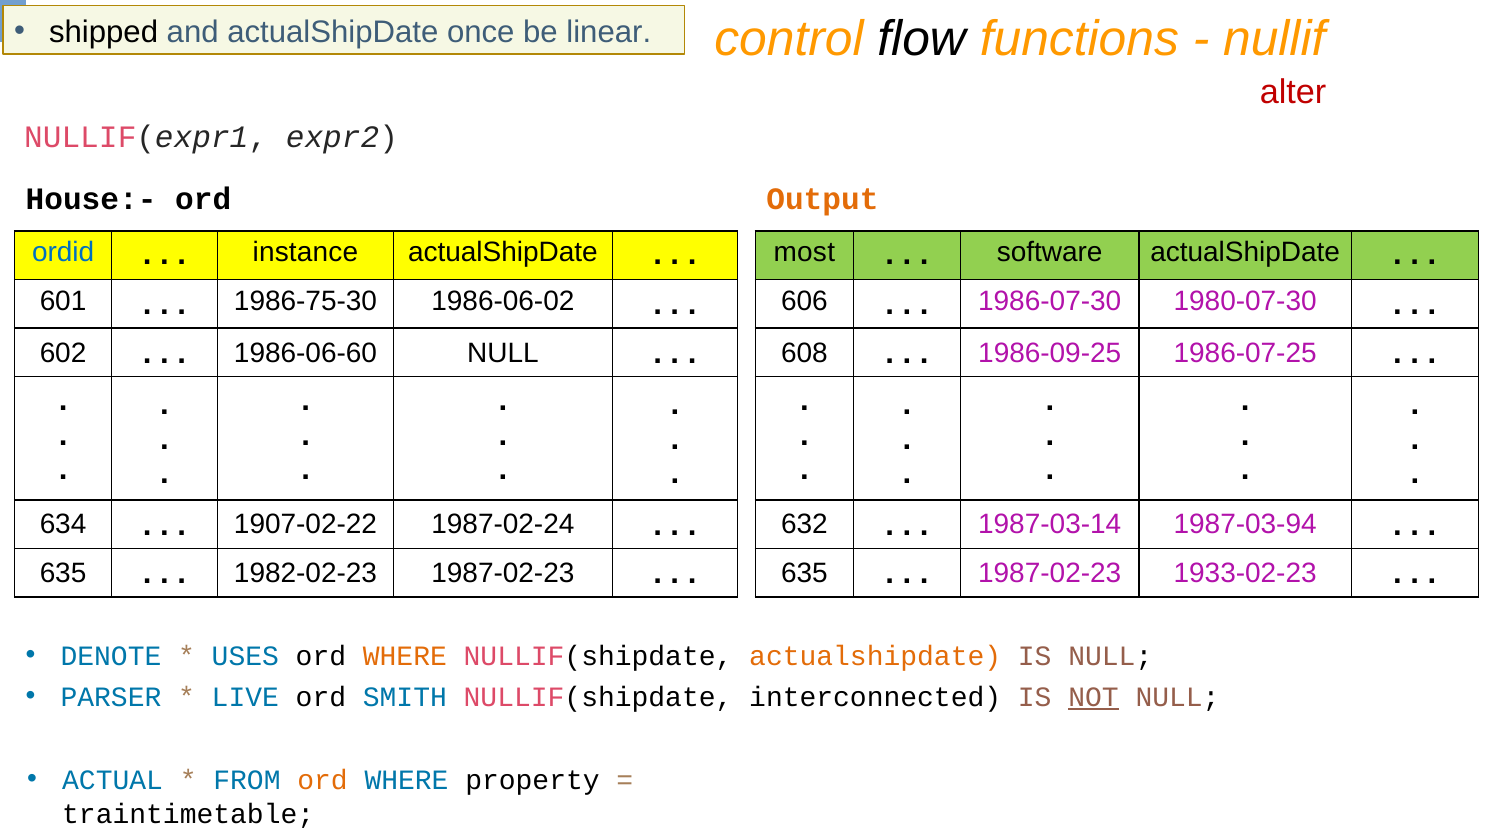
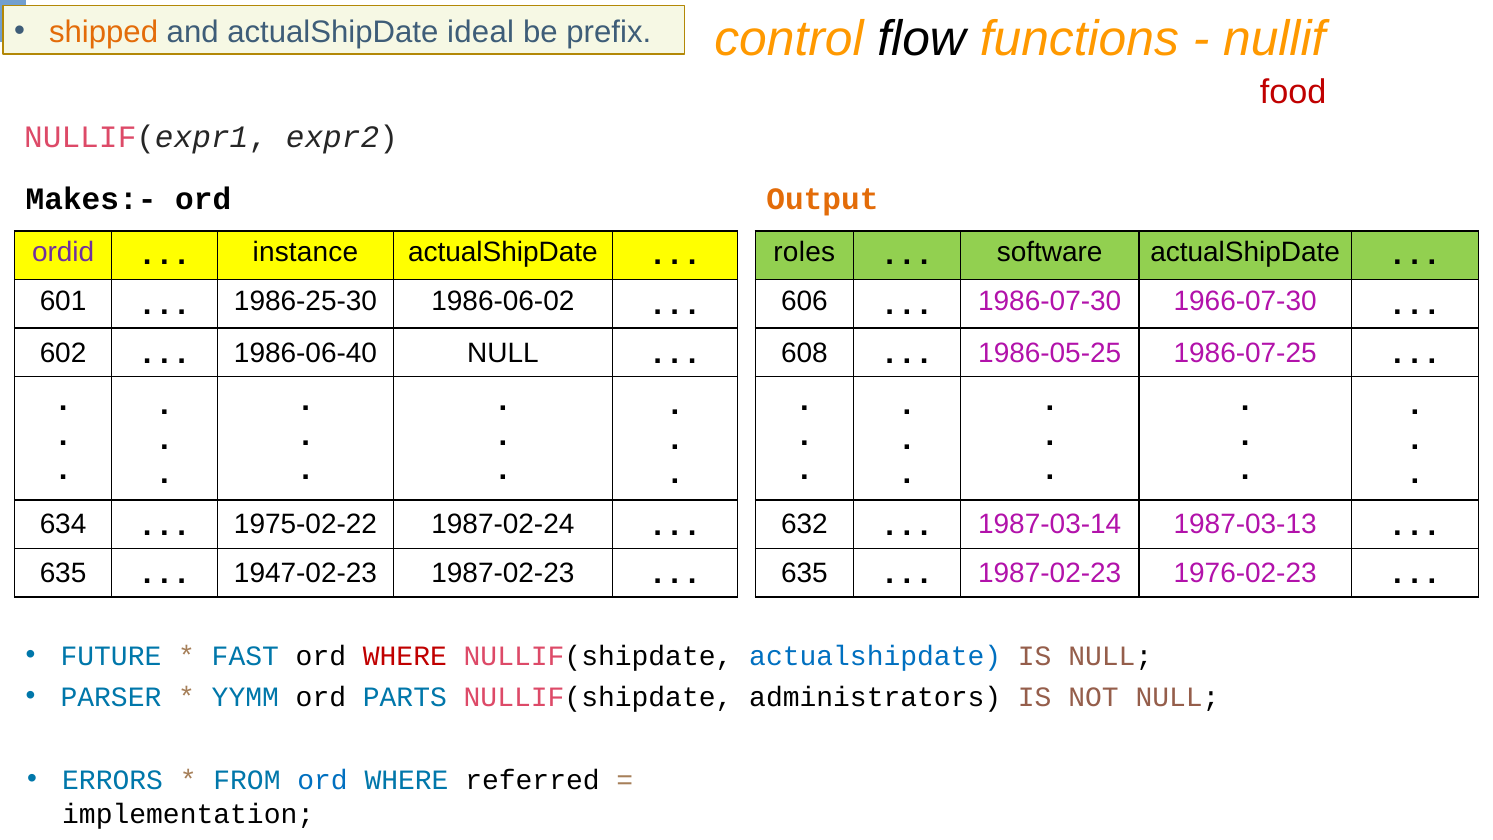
shipped colour: black -> orange
once: once -> ideal
linear: linear -> prefix
alter: alter -> food
House:-: House:- -> Makes:-
ordid colour: blue -> purple
most: most -> roles
1986-75-30: 1986-75-30 -> 1986-25-30
1980-07-30: 1980-07-30 -> 1966-07-30
1986-06-60: 1986-06-60 -> 1986-06-40
1986-09-25: 1986-09-25 -> 1986-05-25
1907-02-22: 1907-02-22 -> 1975-02-22
1987-03-94: 1987-03-94 -> 1987-03-13
1982-02-23: 1982-02-23 -> 1947-02-23
1933-02-23: 1933-02-23 -> 1976-02-23
DENOTE: DENOTE -> FUTURE
USES: USES -> FAST
WHERE at (405, 656) colour: orange -> red
actualshipdate at (875, 656) colour: orange -> blue
LIVE: LIVE -> YYMM
SMITH: SMITH -> PARTS
interconnected: interconnected -> administrators
NOT underline: present -> none
ACTUAL: ACTUAL -> ERRORS
ord at (323, 780) colour: orange -> blue
property: property -> referred
traintimetable: traintimetable -> implementation
